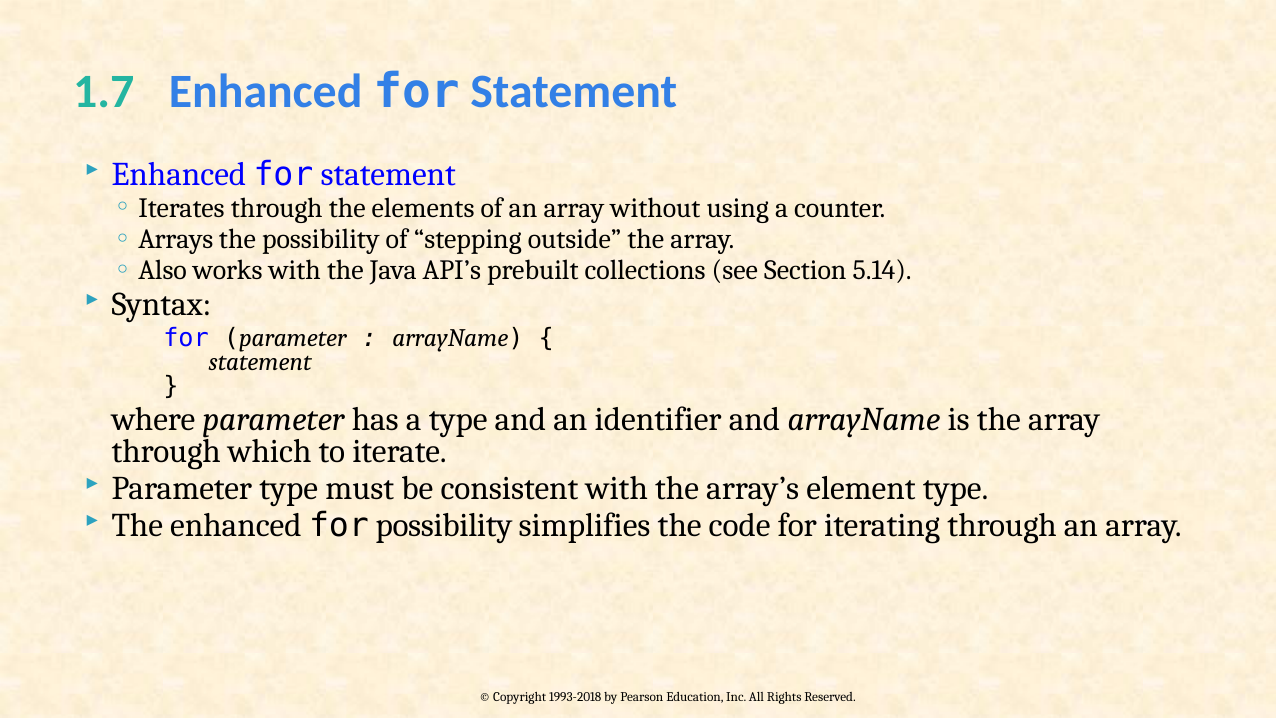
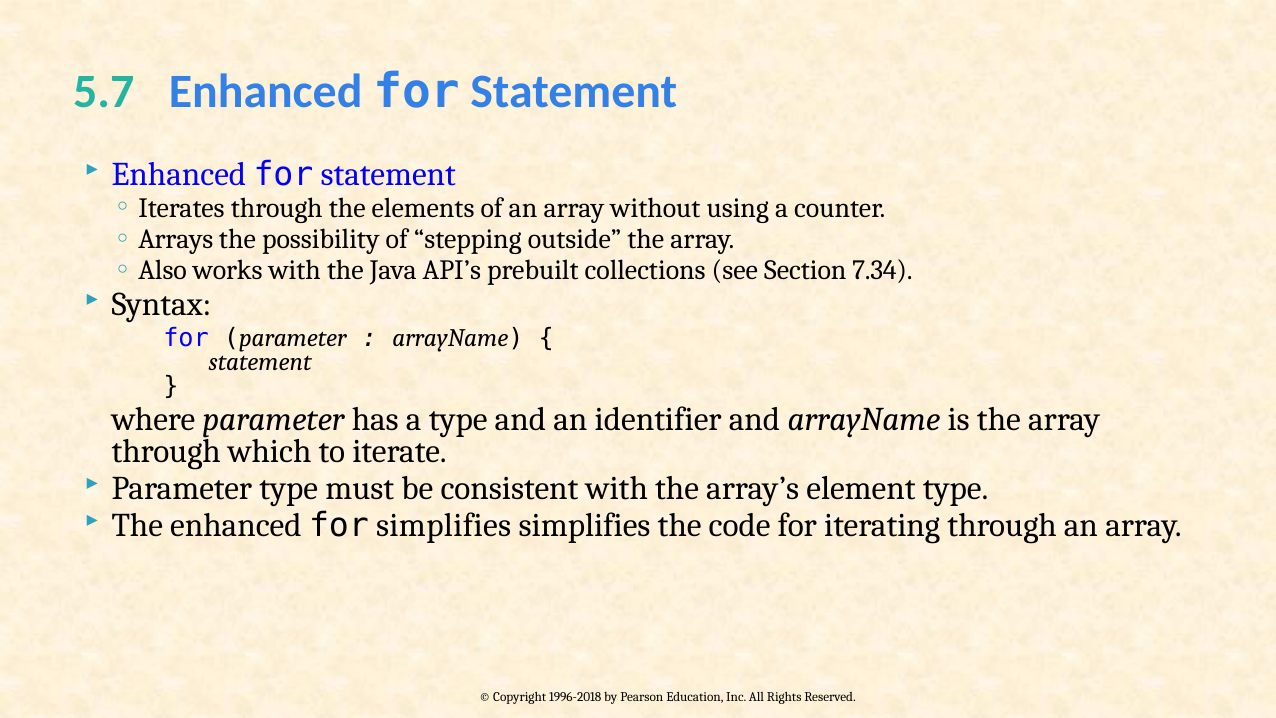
1.7: 1.7 -> 5.7
5.14: 5.14 -> 7.34
for possibility: possibility -> simplifies
1993-2018: 1993-2018 -> 1996-2018
